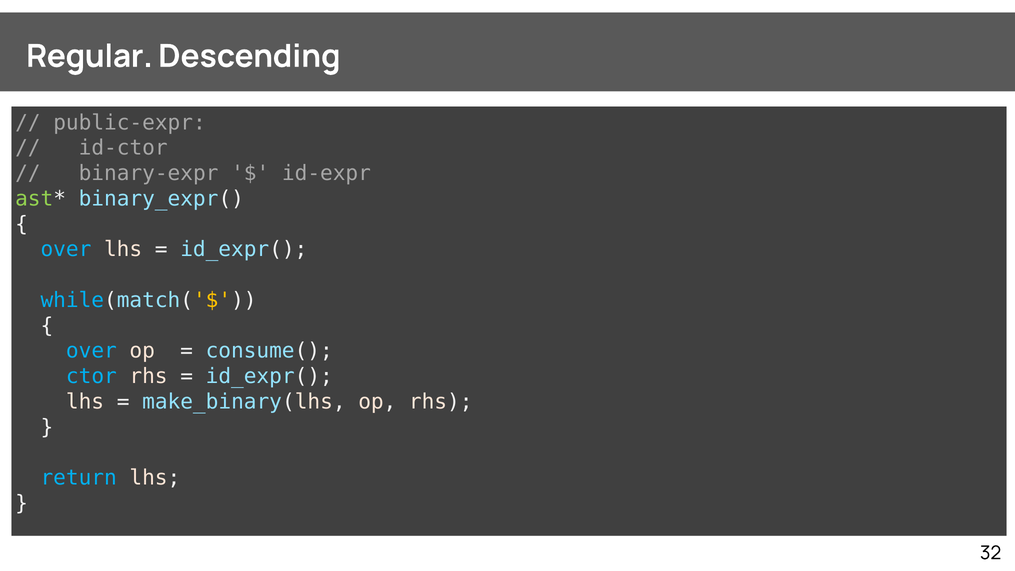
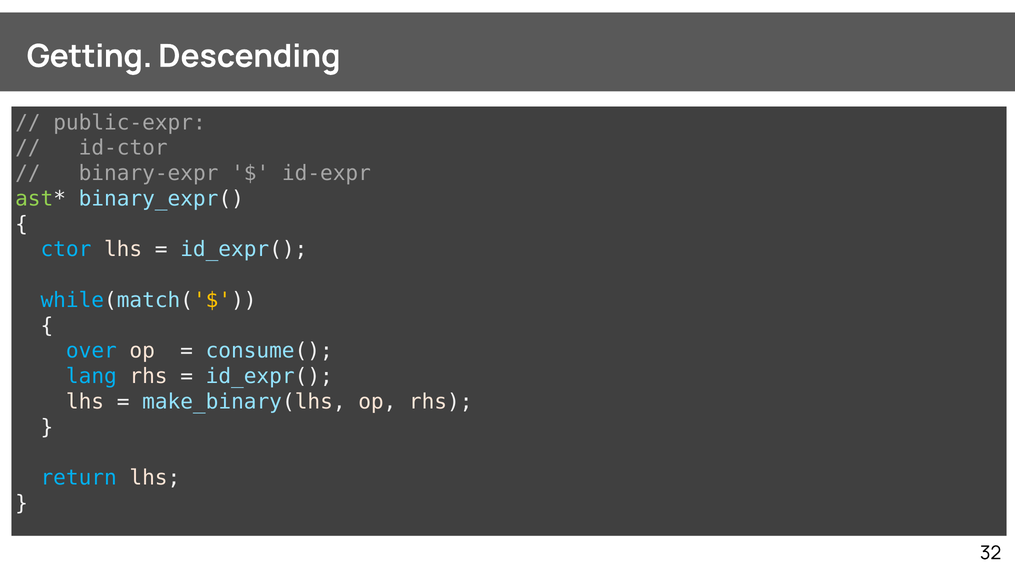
Regular: Regular -> Getting
over at (66, 249): over -> ctor
ctor: ctor -> lang
